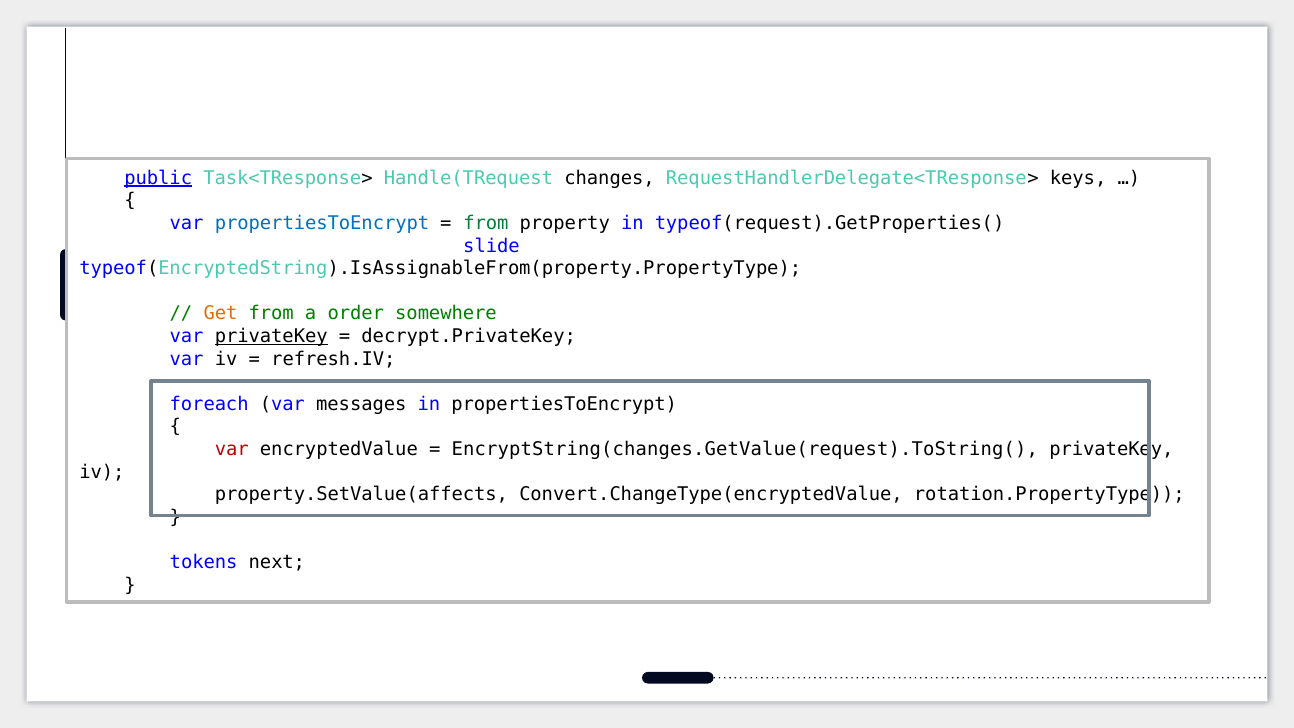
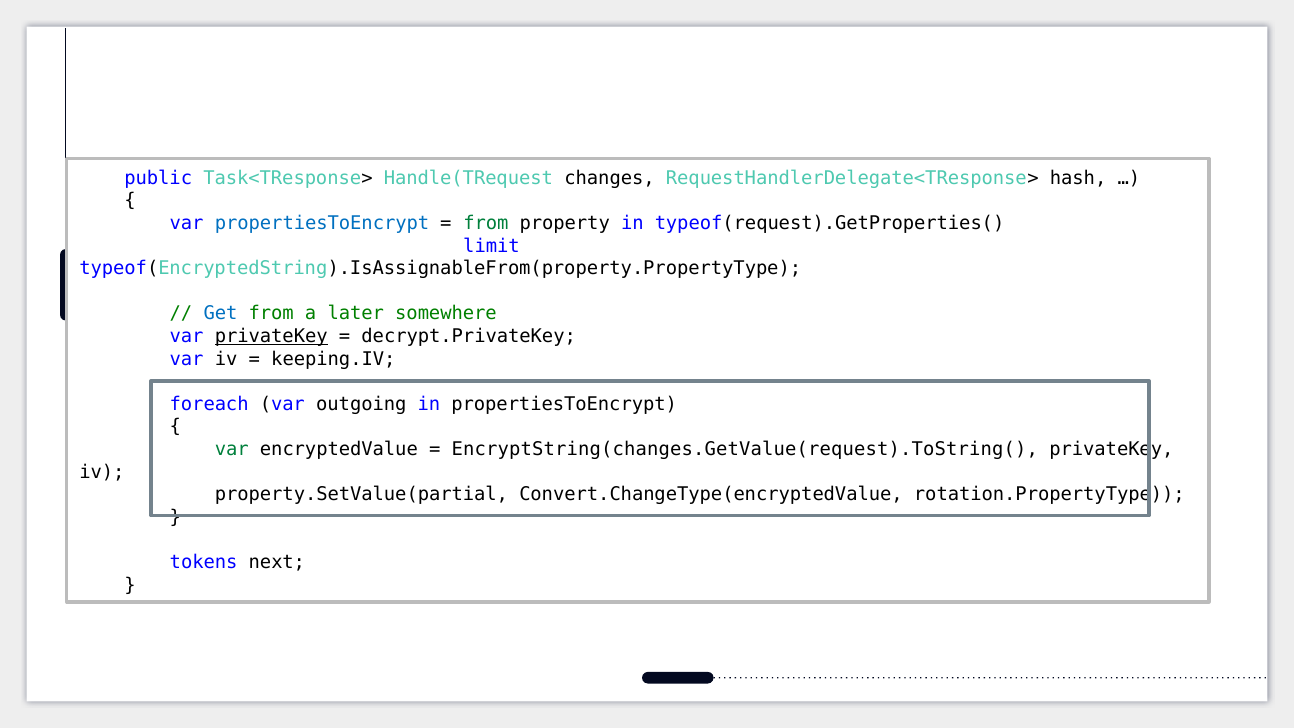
public underline: present -> none
keys: keys -> hash
slide: slide -> limit
Get colour: orange -> blue
order: order -> later
refresh.IV: refresh.IV -> keeping.IV
messages: messages -> outgoing
var at (232, 449) colour: red -> green
property.SetValue(affects: property.SetValue(affects -> property.SetValue(partial
